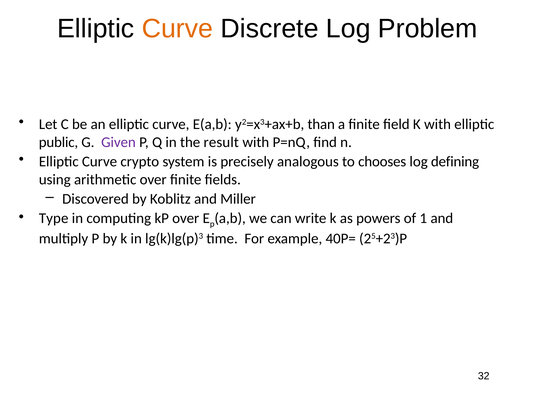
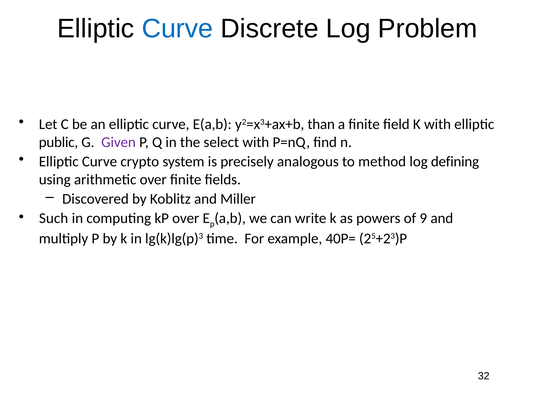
Curve at (177, 29) colour: orange -> blue
result: result -> select
chooses: chooses -> method
Type: Type -> Such
1: 1 -> 9
